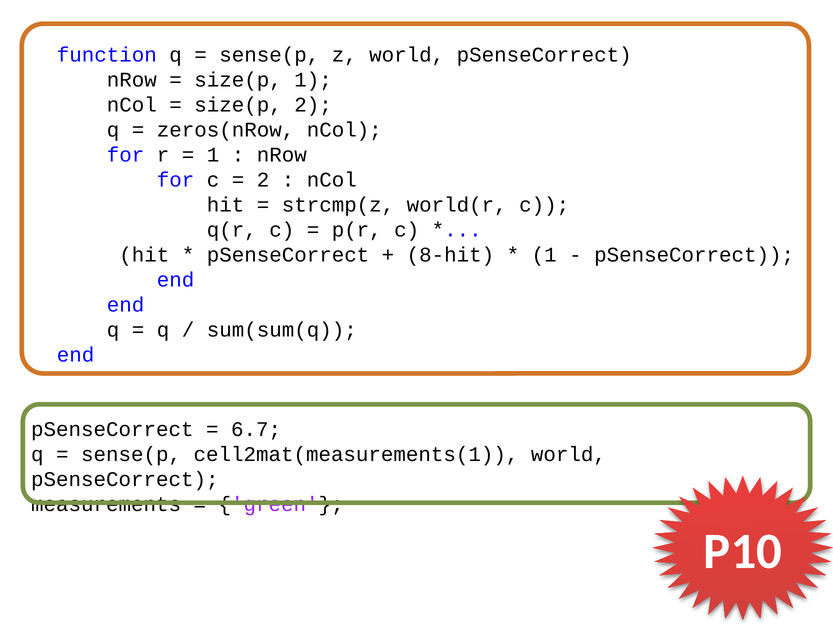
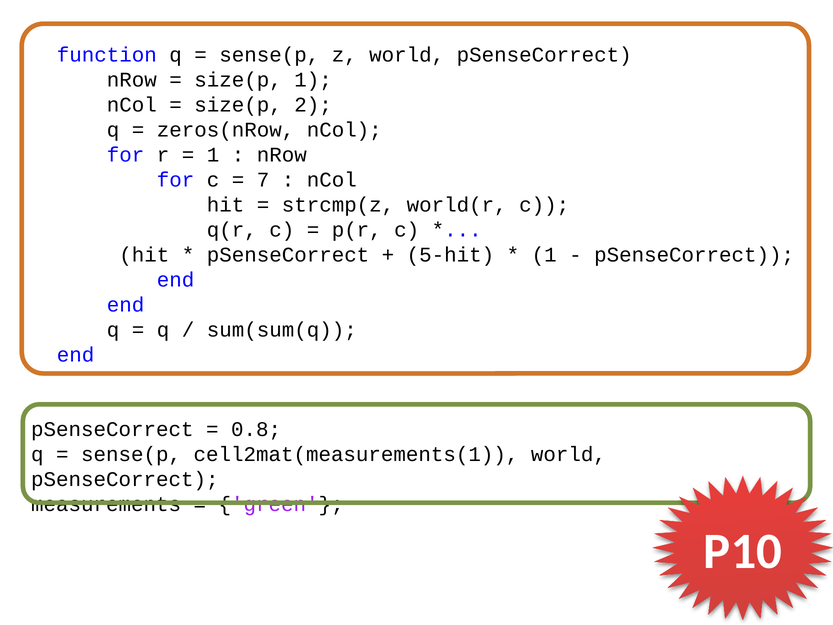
2 at (263, 180): 2 -> 7
8-hit: 8-hit -> 5-hit
6.7: 6.7 -> 0.8
